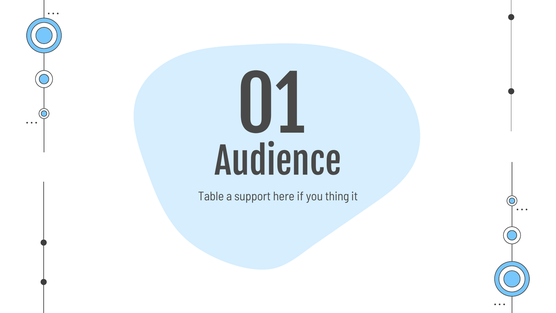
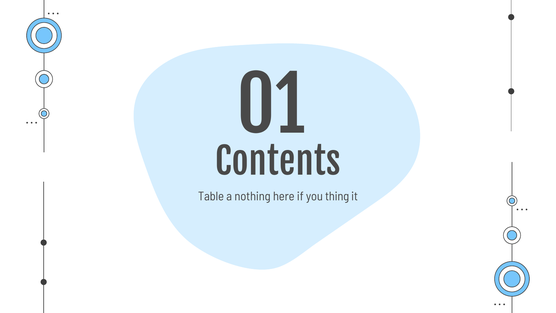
Audience: Audience -> Contents
support: support -> nothing
